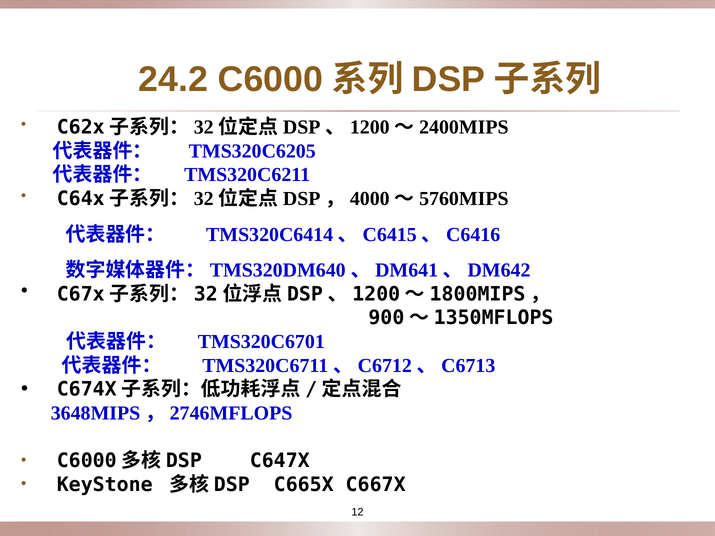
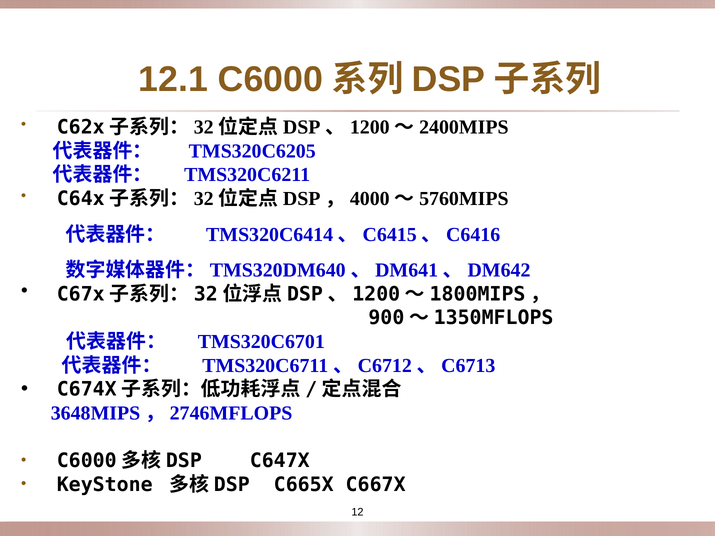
24.2: 24.2 -> 12.1
